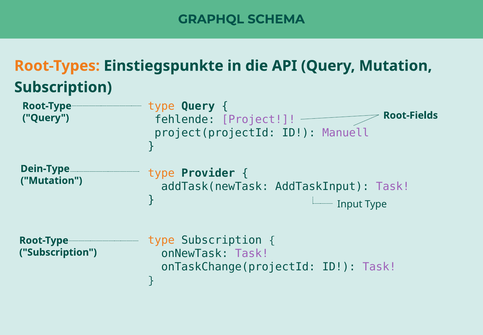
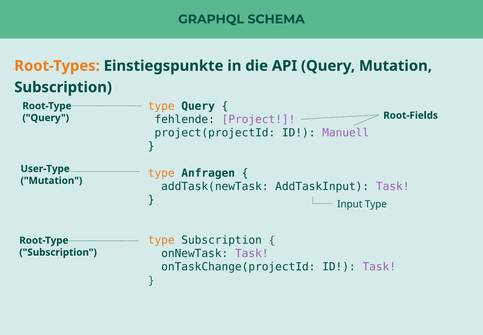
Dein-Type: Dein-Type -> User-Type
Provider: Provider -> Anfragen
